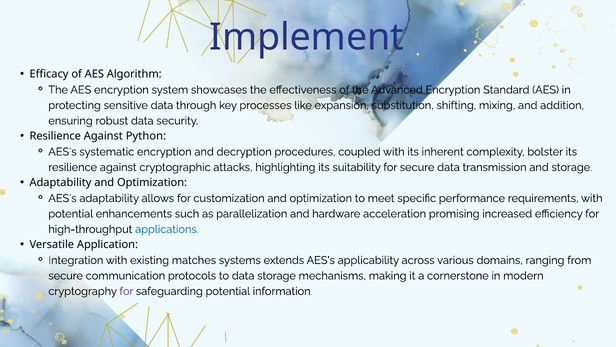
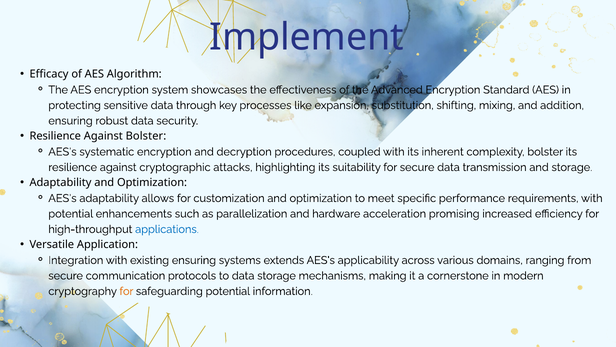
Against Python: Python -> Bolster
existing matches: matches -> ensuring
for at (126, 291) colour: purple -> orange
